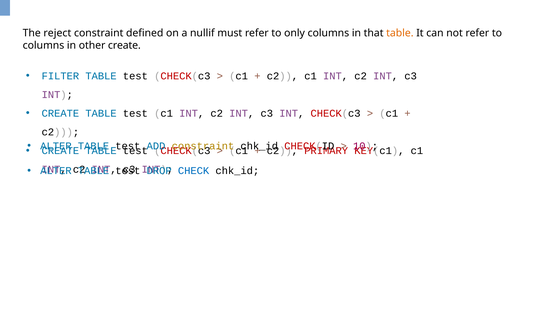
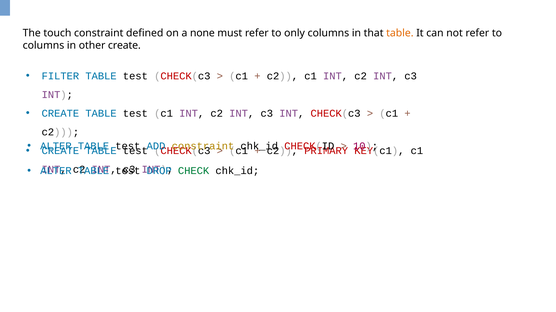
reject: reject -> touch
nullif: nullif -> none
CHECK colour: blue -> green
